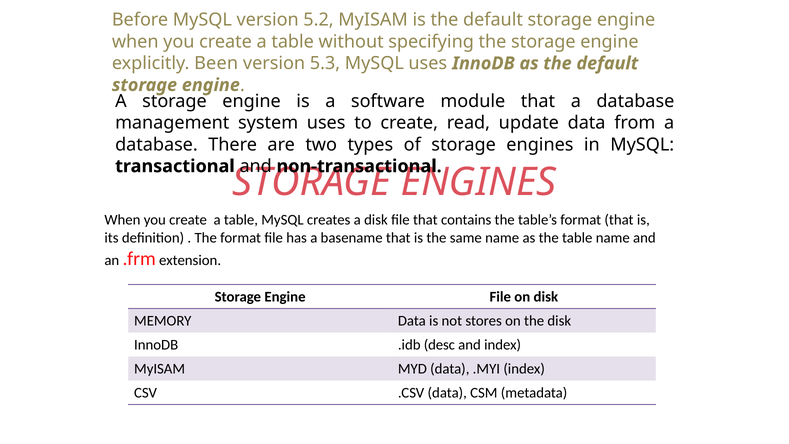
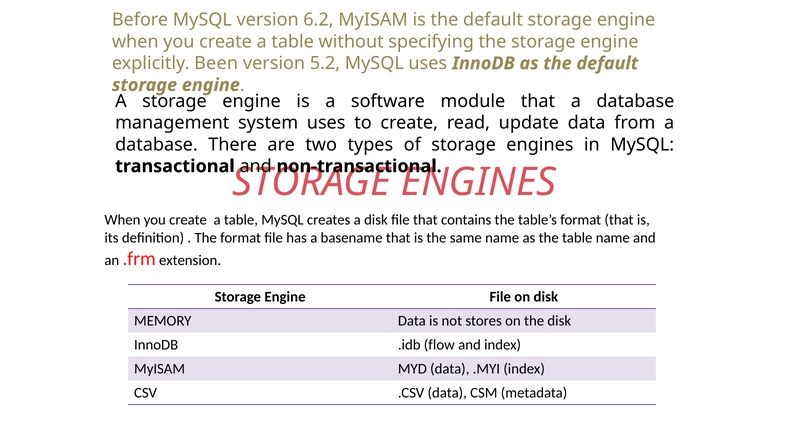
5.2: 5.2 -> 6.2
5.3: 5.3 -> 5.2
desc: desc -> flow
